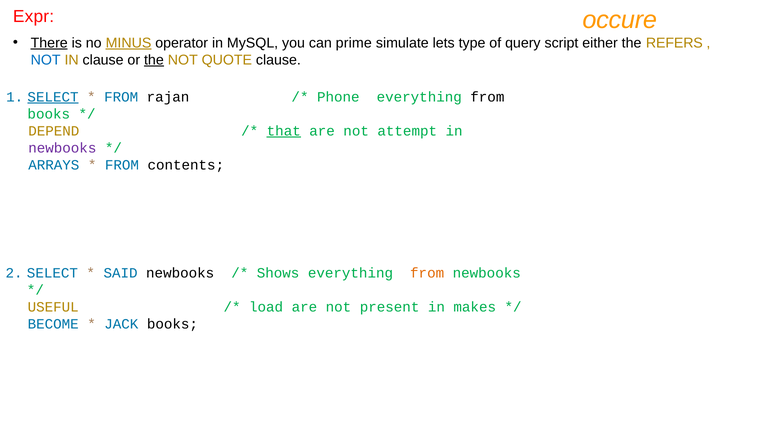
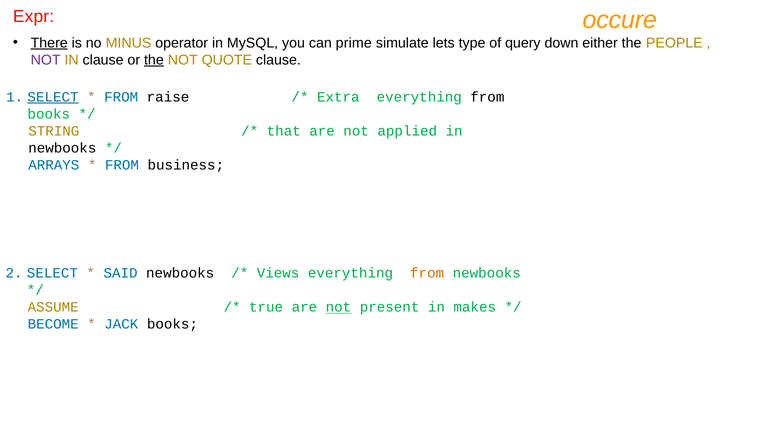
MINUS underline: present -> none
script: script -> down
REFERS: REFERS -> PEOPLE
NOT at (46, 60) colour: blue -> purple
rajan: rajan -> raise
Phone: Phone -> Extra
DEPEND: DEPEND -> STRING
that underline: present -> none
attempt: attempt -> applied
newbooks at (62, 148) colour: purple -> black
contents: contents -> business
Shows: Shows -> Views
USEFUL: USEFUL -> ASSUME
load: load -> true
not at (338, 307) underline: none -> present
